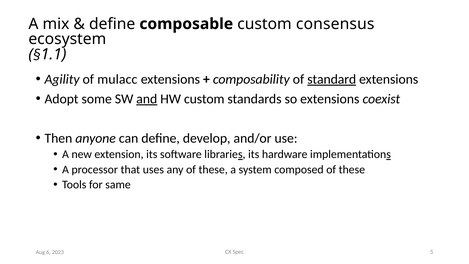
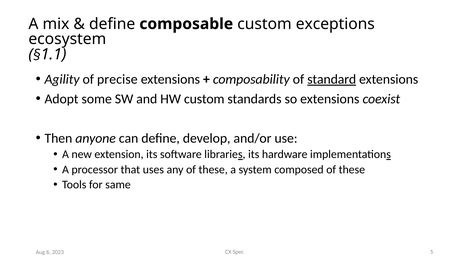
consensus: consensus -> exceptions
mulacc: mulacc -> precise
and underline: present -> none
